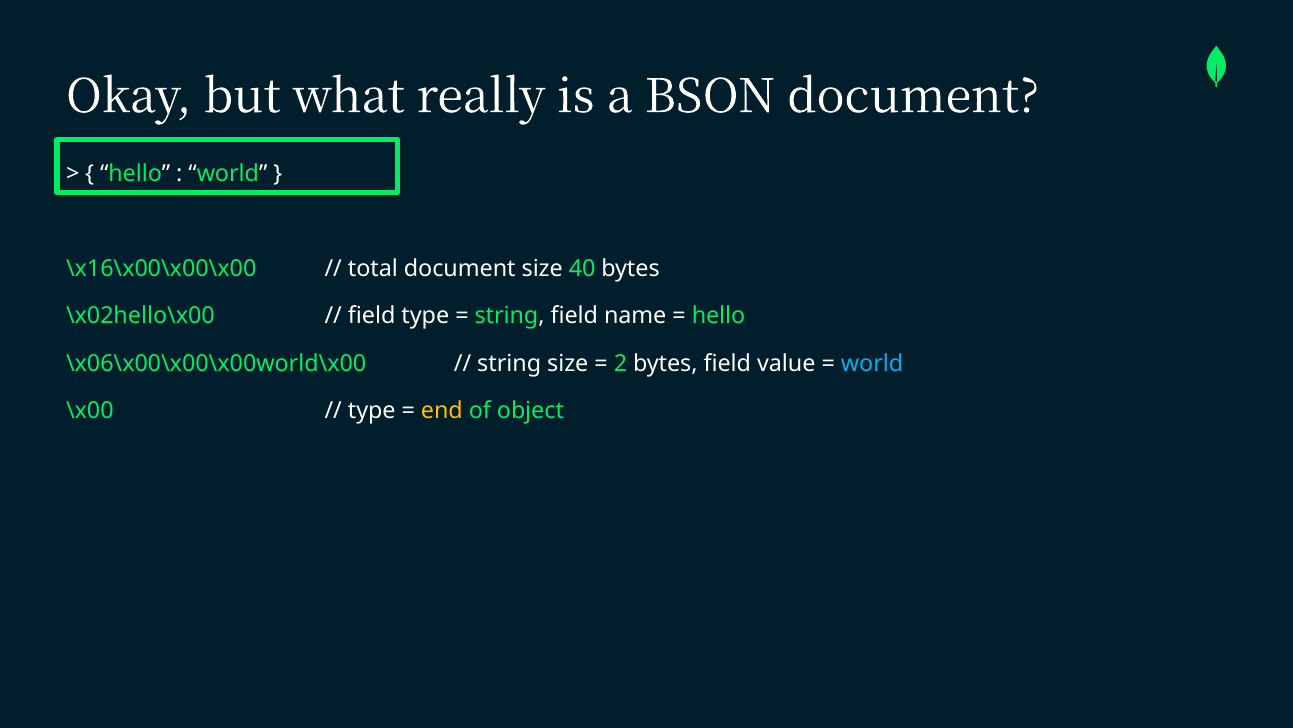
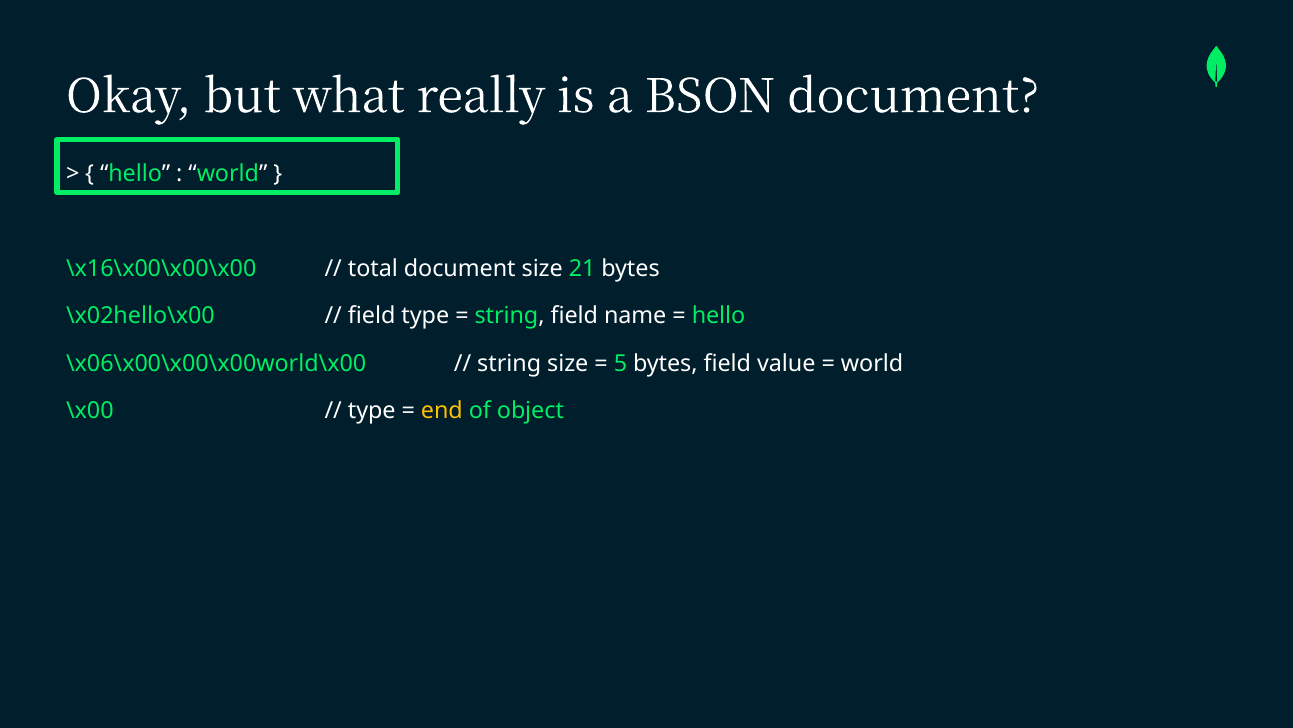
40: 40 -> 21
2: 2 -> 5
world at (872, 363) colour: light blue -> white
